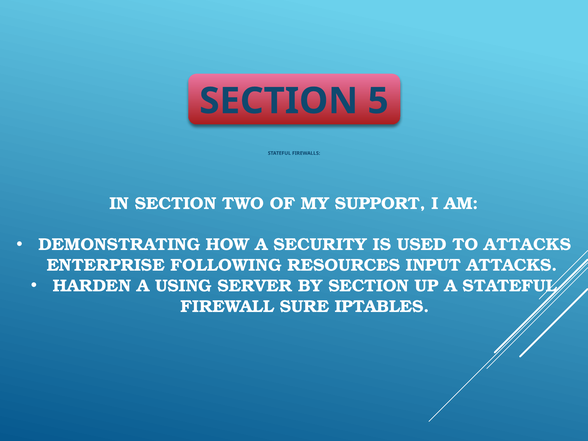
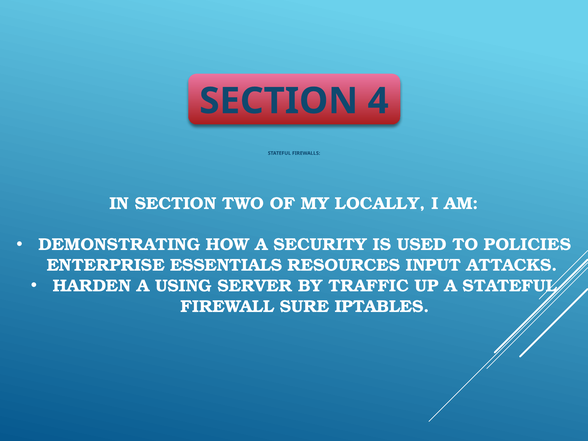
5: 5 -> 4
SUPPORT: SUPPORT -> LOCALLY
TO ATTACKS: ATTACKS -> POLICIES
FOLLOWING: FOLLOWING -> ESSENTIALS
BY SECTION: SECTION -> TRAFFIC
